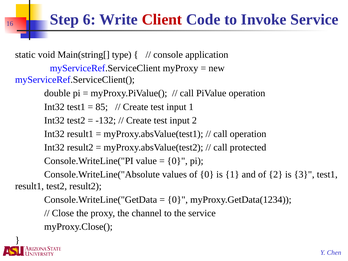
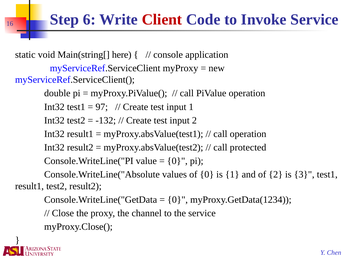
type: type -> here
85: 85 -> 97
